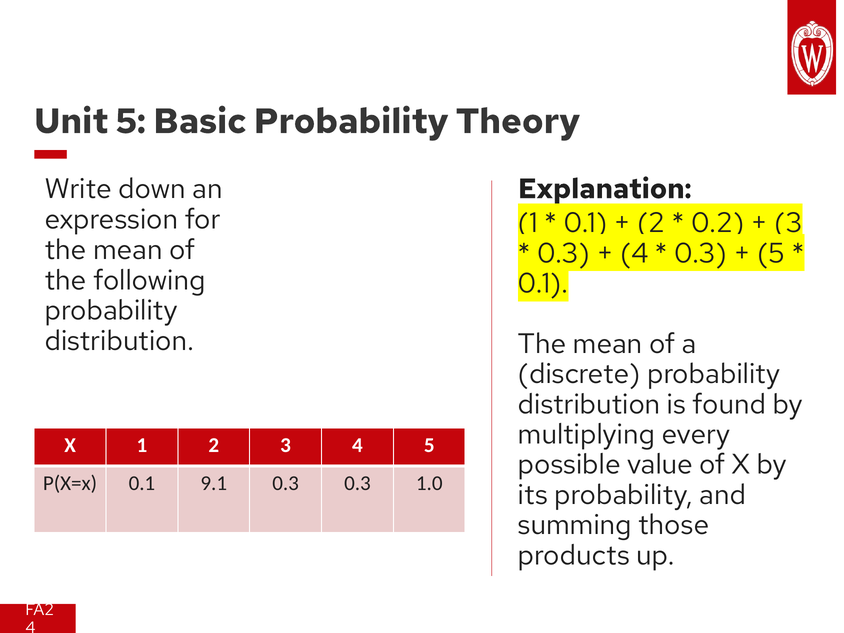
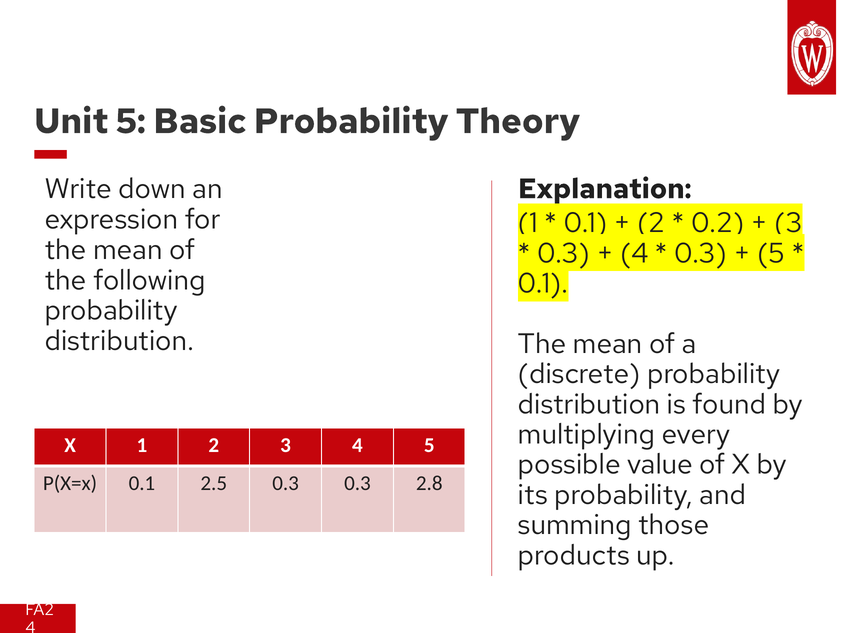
9.1: 9.1 -> 2.5
1.0: 1.0 -> 2.8
